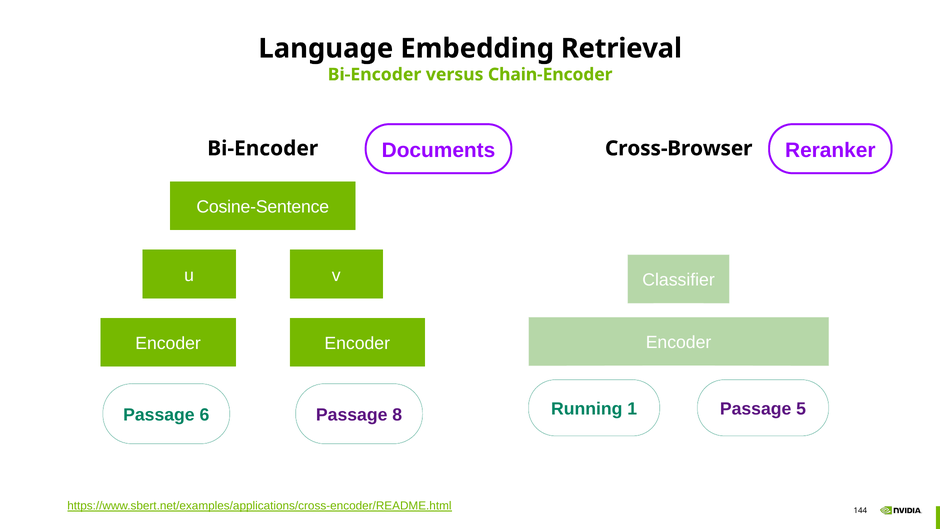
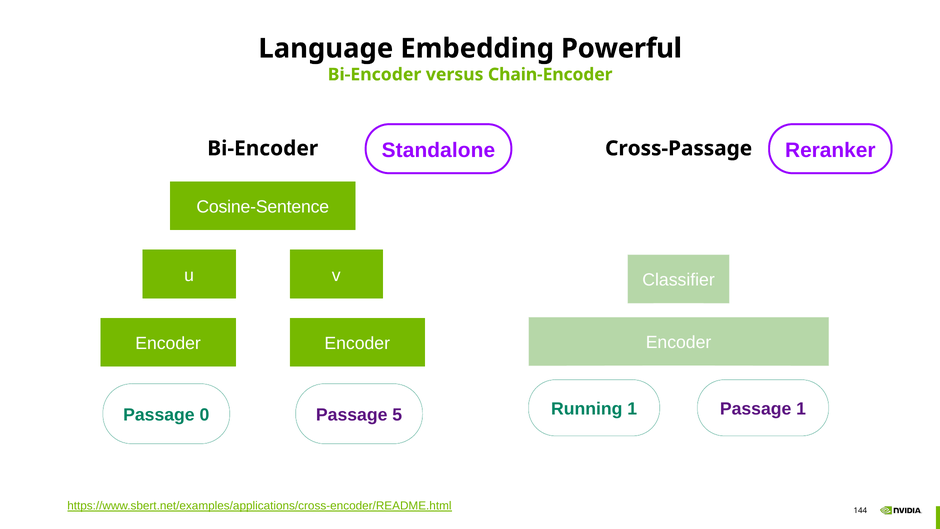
Retrieval: Retrieval -> Powerful
Documents: Documents -> Standalone
Cross-Browser: Cross-Browser -> Cross-Passage
Passage 5: 5 -> 1
6: 6 -> 0
8: 8 -> 5
